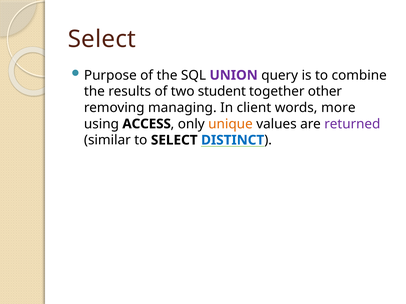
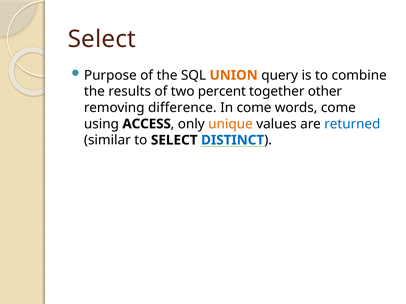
UNION colour: purple -> orange
student: student -> percent
managing: managing -> difference
In client: client -> come
words more: more -> come
returned colour: purple -> blue
